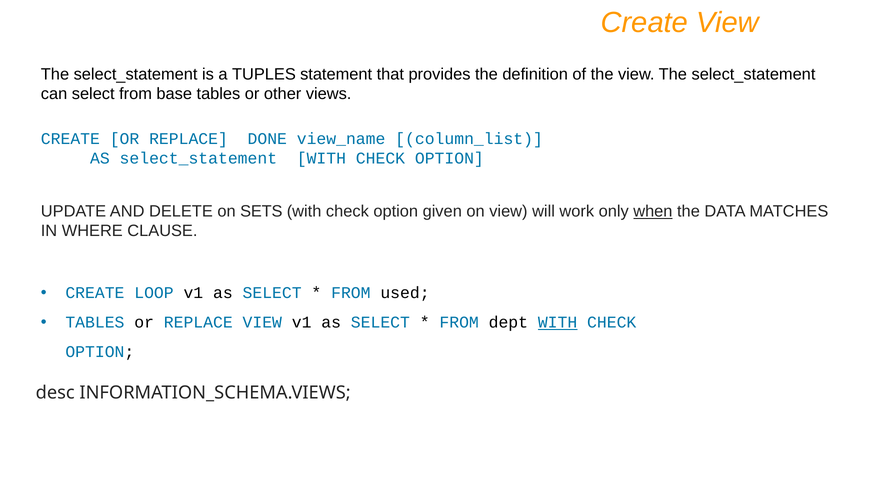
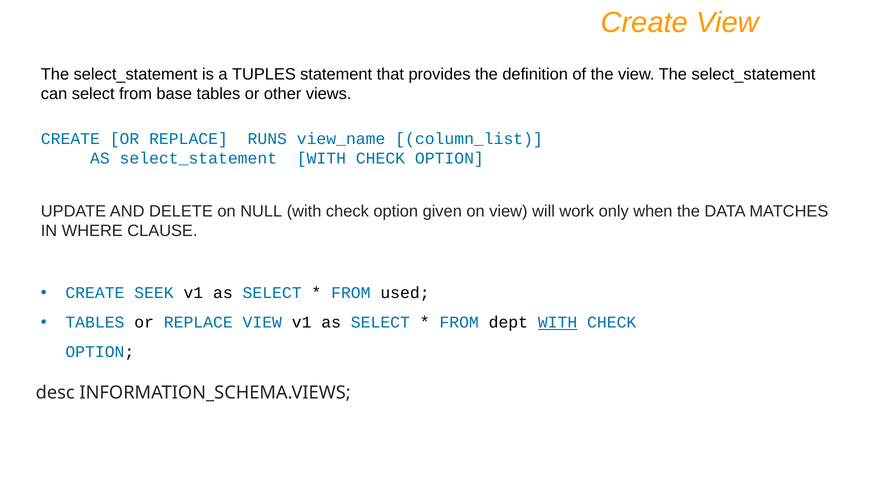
DONE: DONE -> RUNS
SETS: SETS -> NULL
when underline: present -> none
LOOP: LOOP -> SEEK
